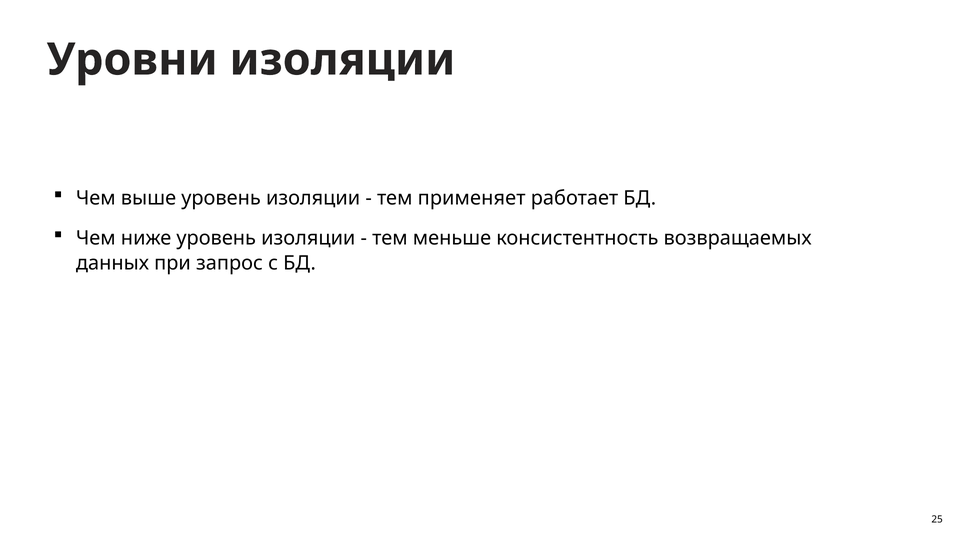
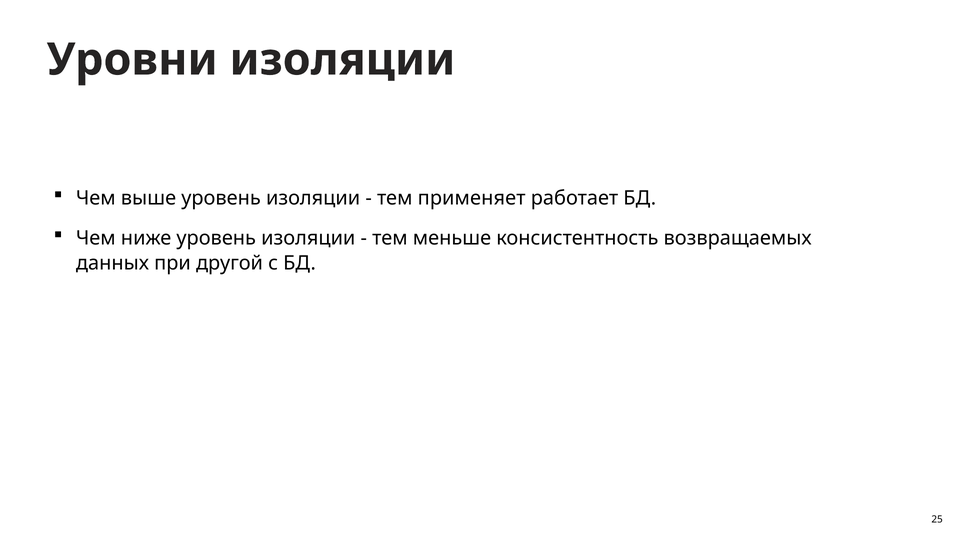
запрос: запрос -> другой
